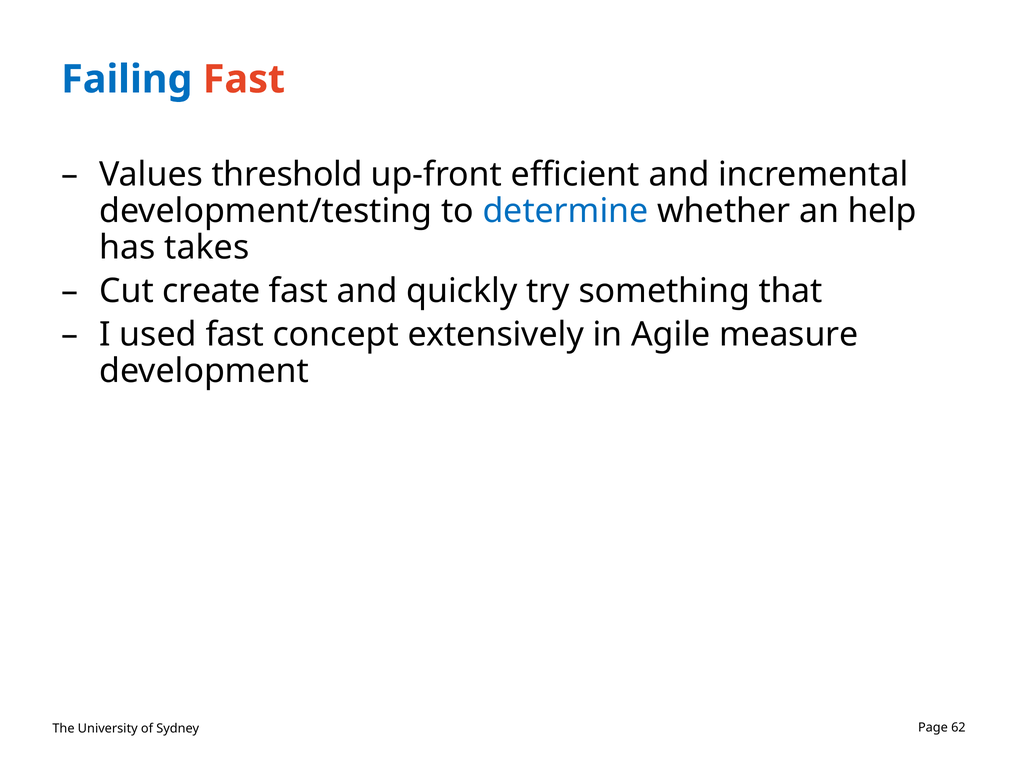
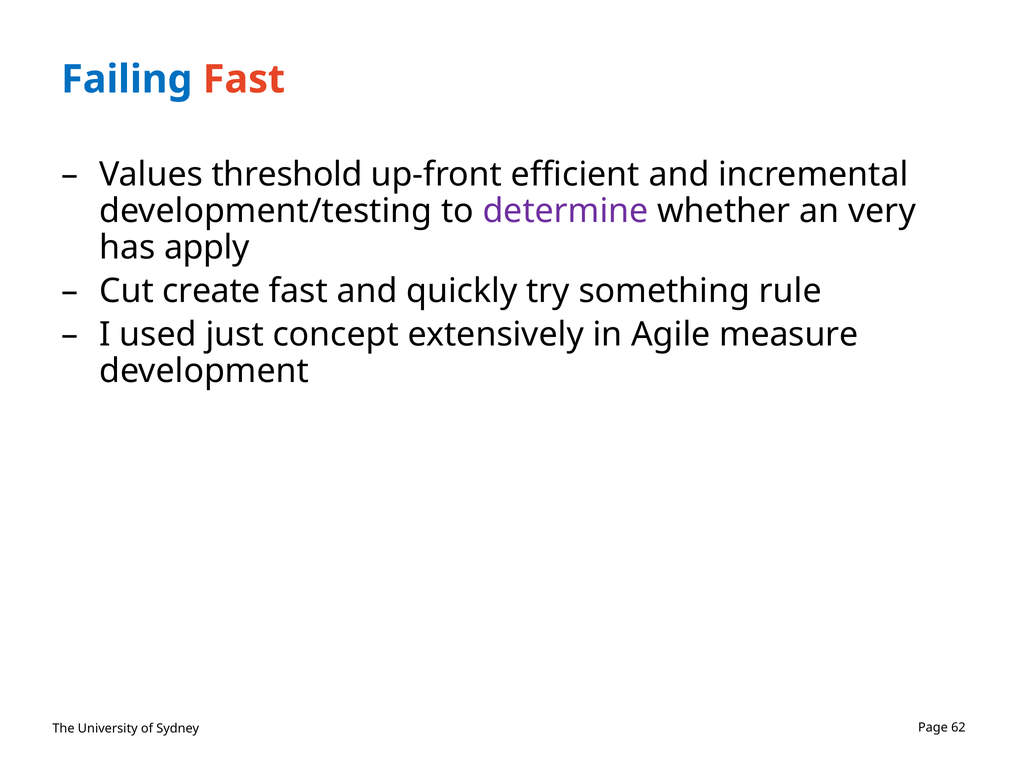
determine colour: blue -> purple
help: help -> very
takes: takes -> apply
that: that -> rule
used fast: fast -> just
